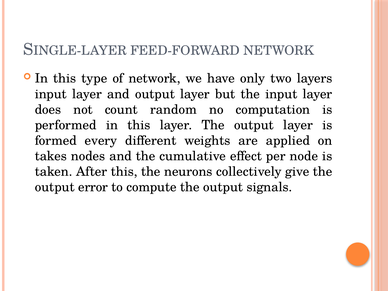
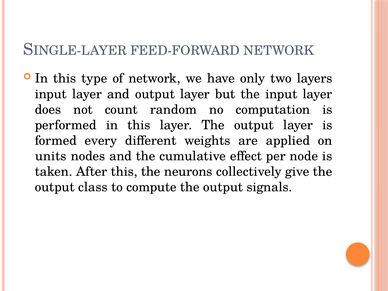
takes: takes -> units
error: error -> class
